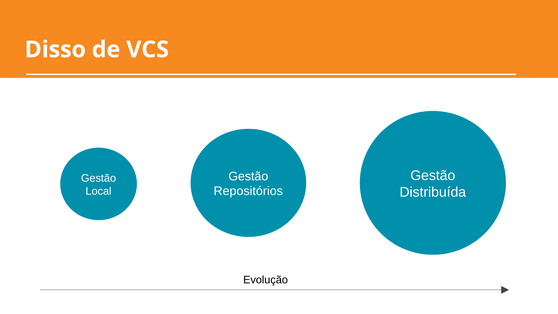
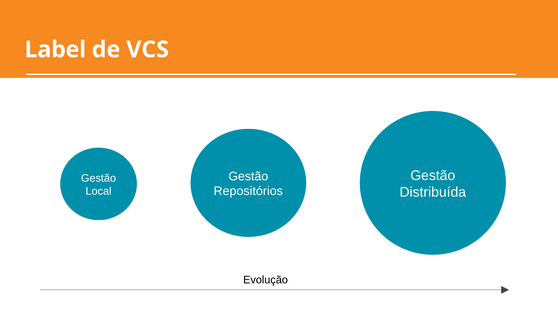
Disso: Disso -> Label
